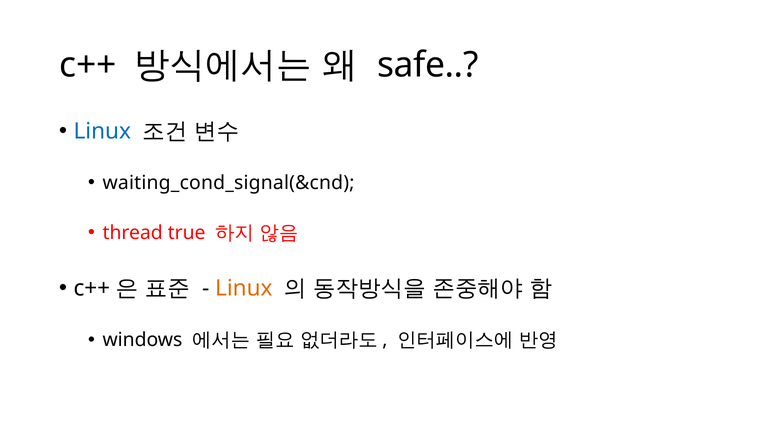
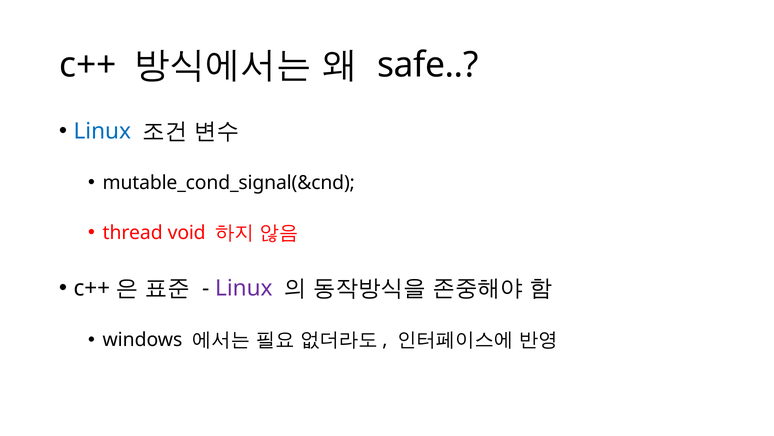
waiting_cond_signal(&cnd: waiting_cond_signal(&cnd -> mutable_cond_signal(&cnd
true: true -> void
Linux at (244, 288) colour: orange -> purple
